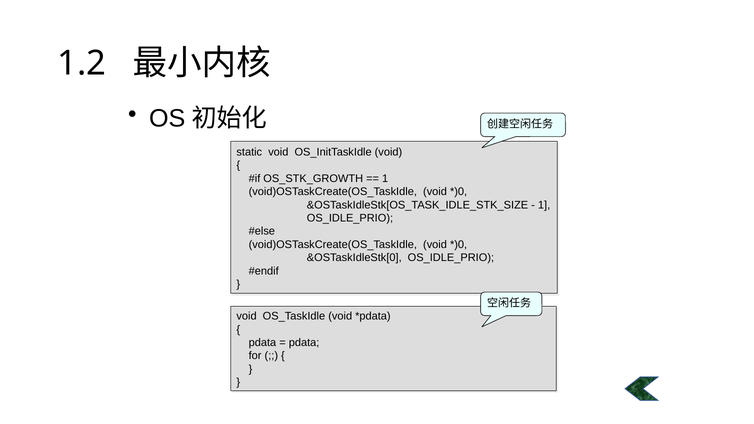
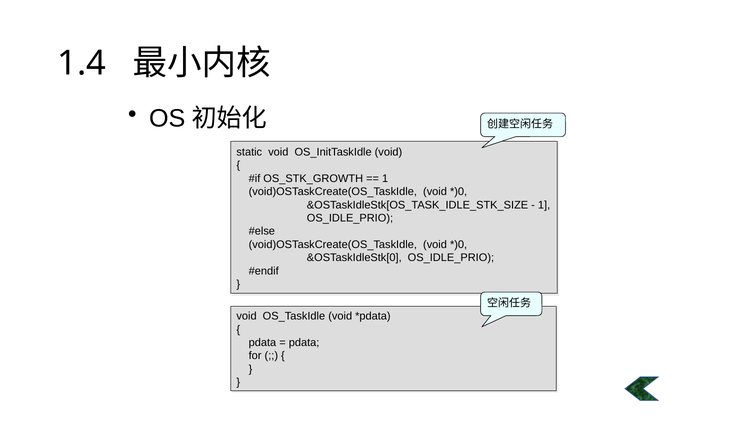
1.2: 1.2 -> 1.4
